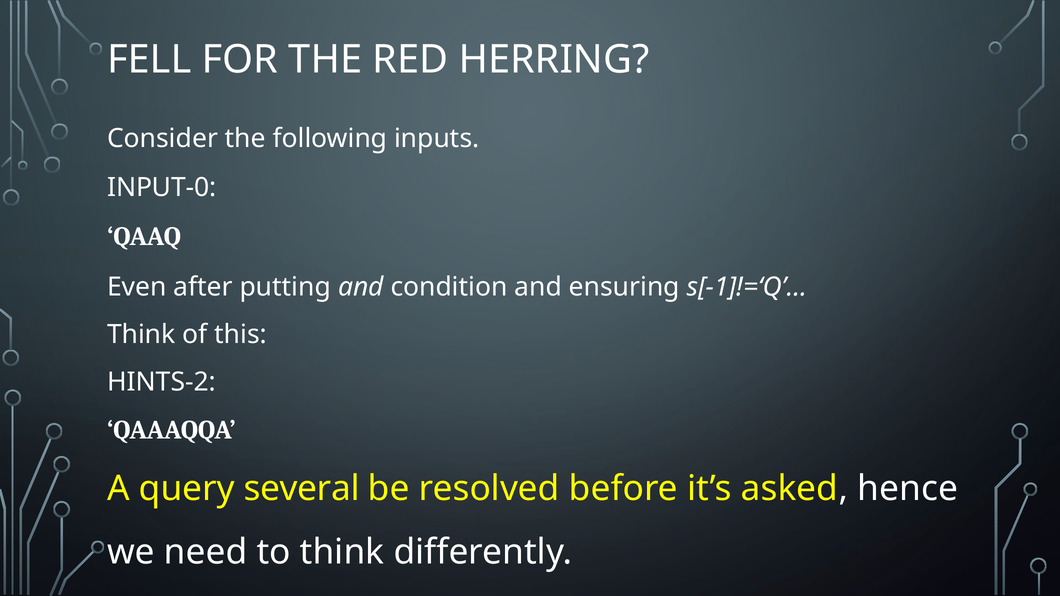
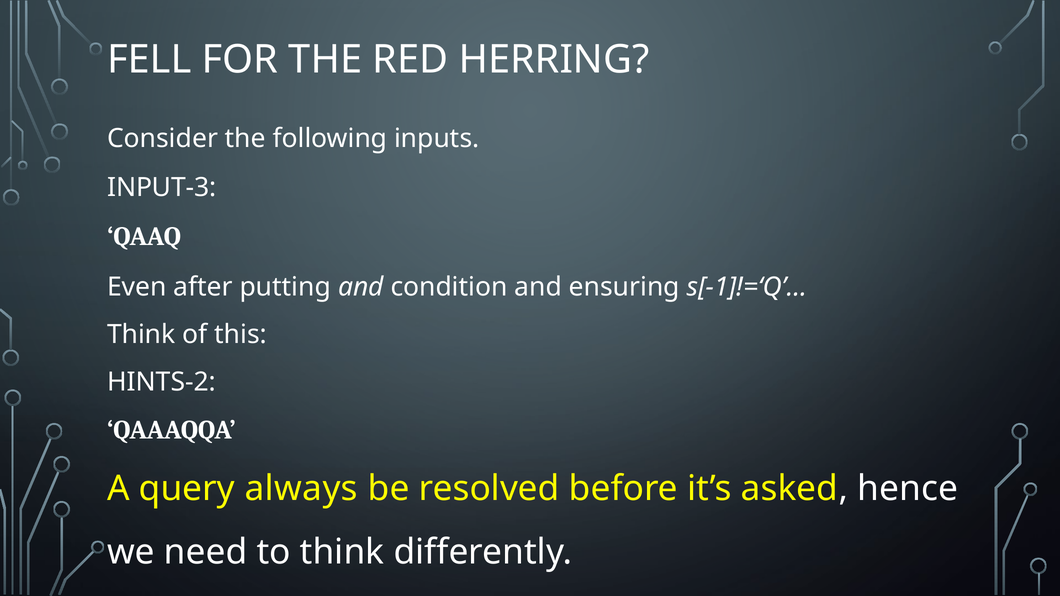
INPUT-0: INPUT-0 -> INPUT-3
several: several -> always
